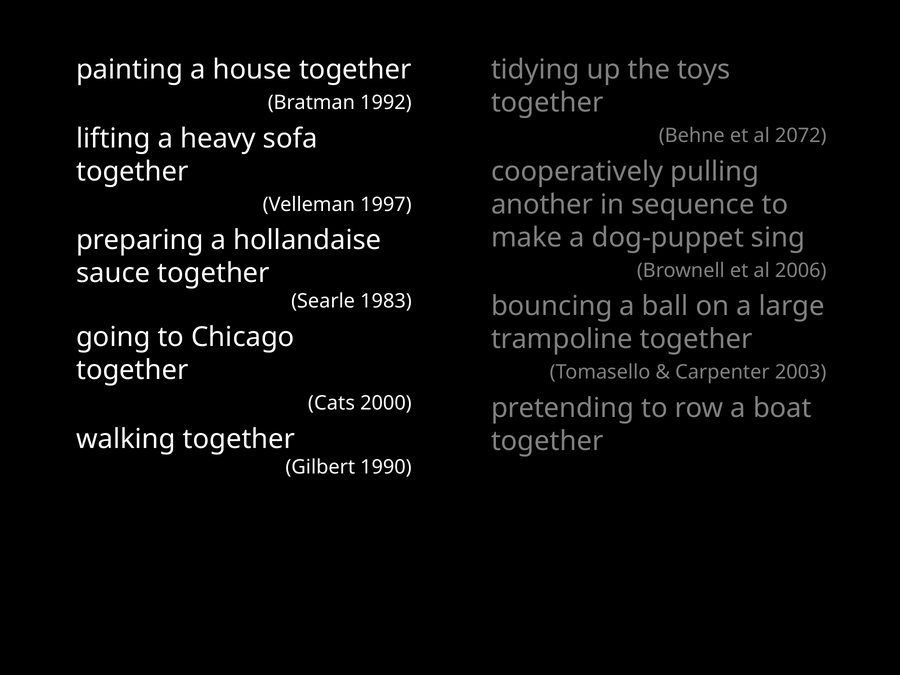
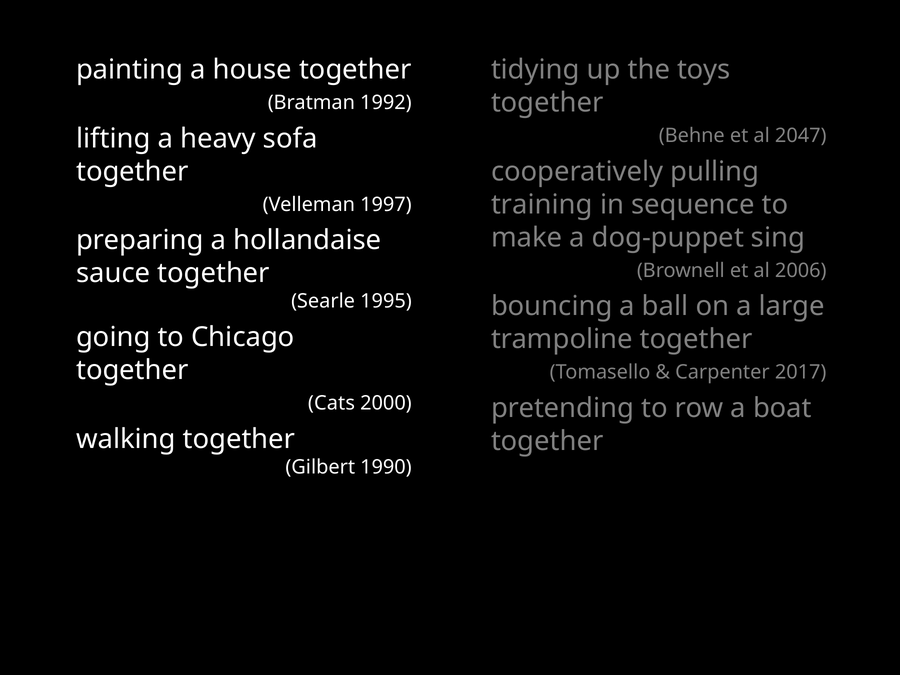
2072: 2072 -> 2047
another: another -> training
1983: 1983 -> 1995
2003: 2003 -> 2017
